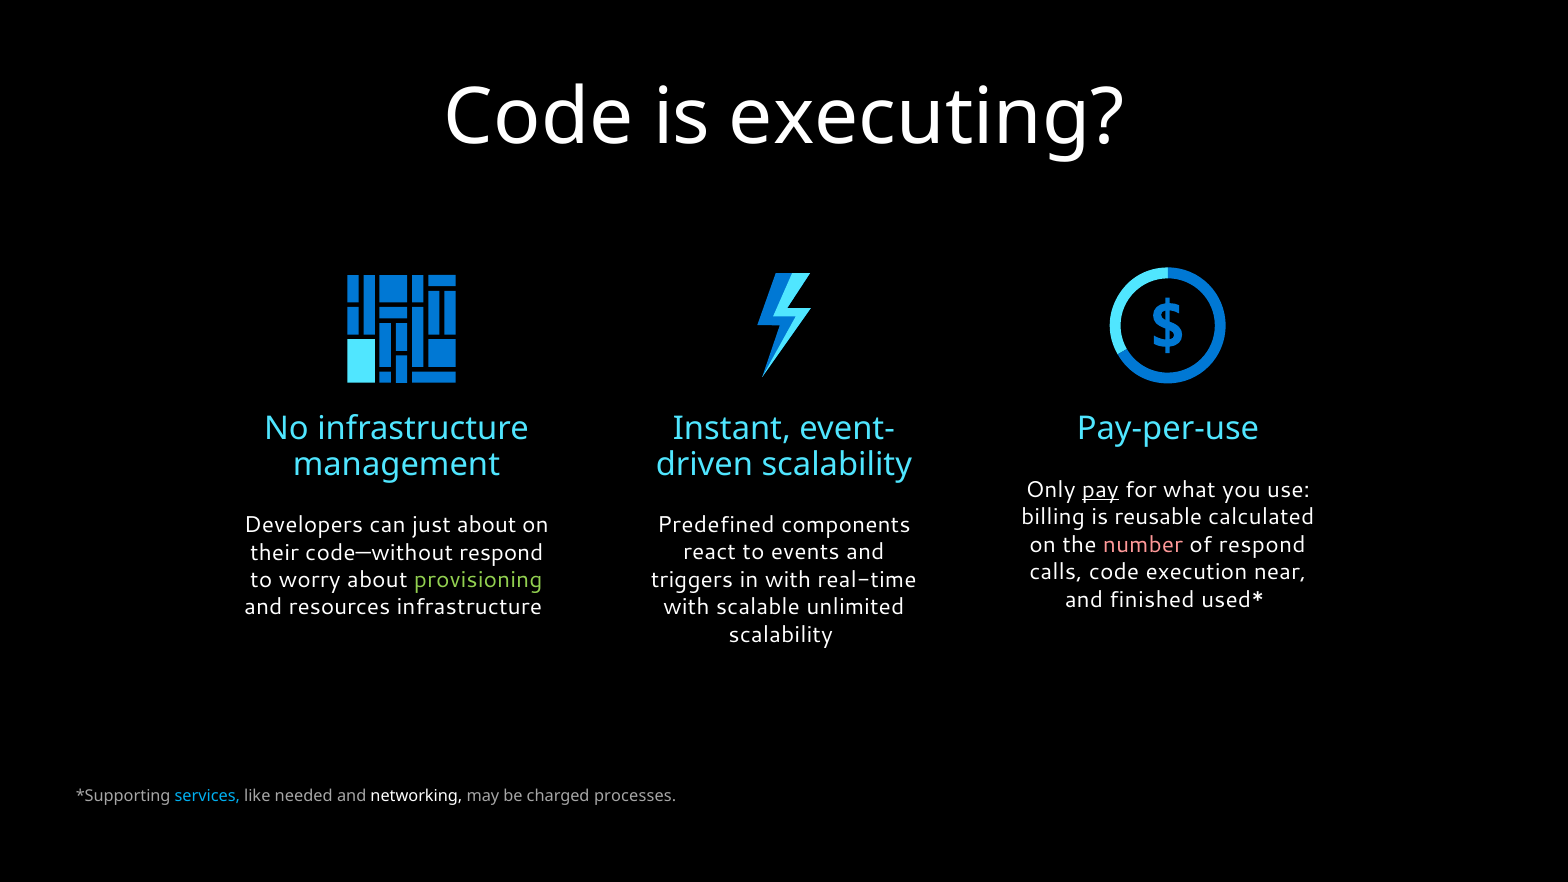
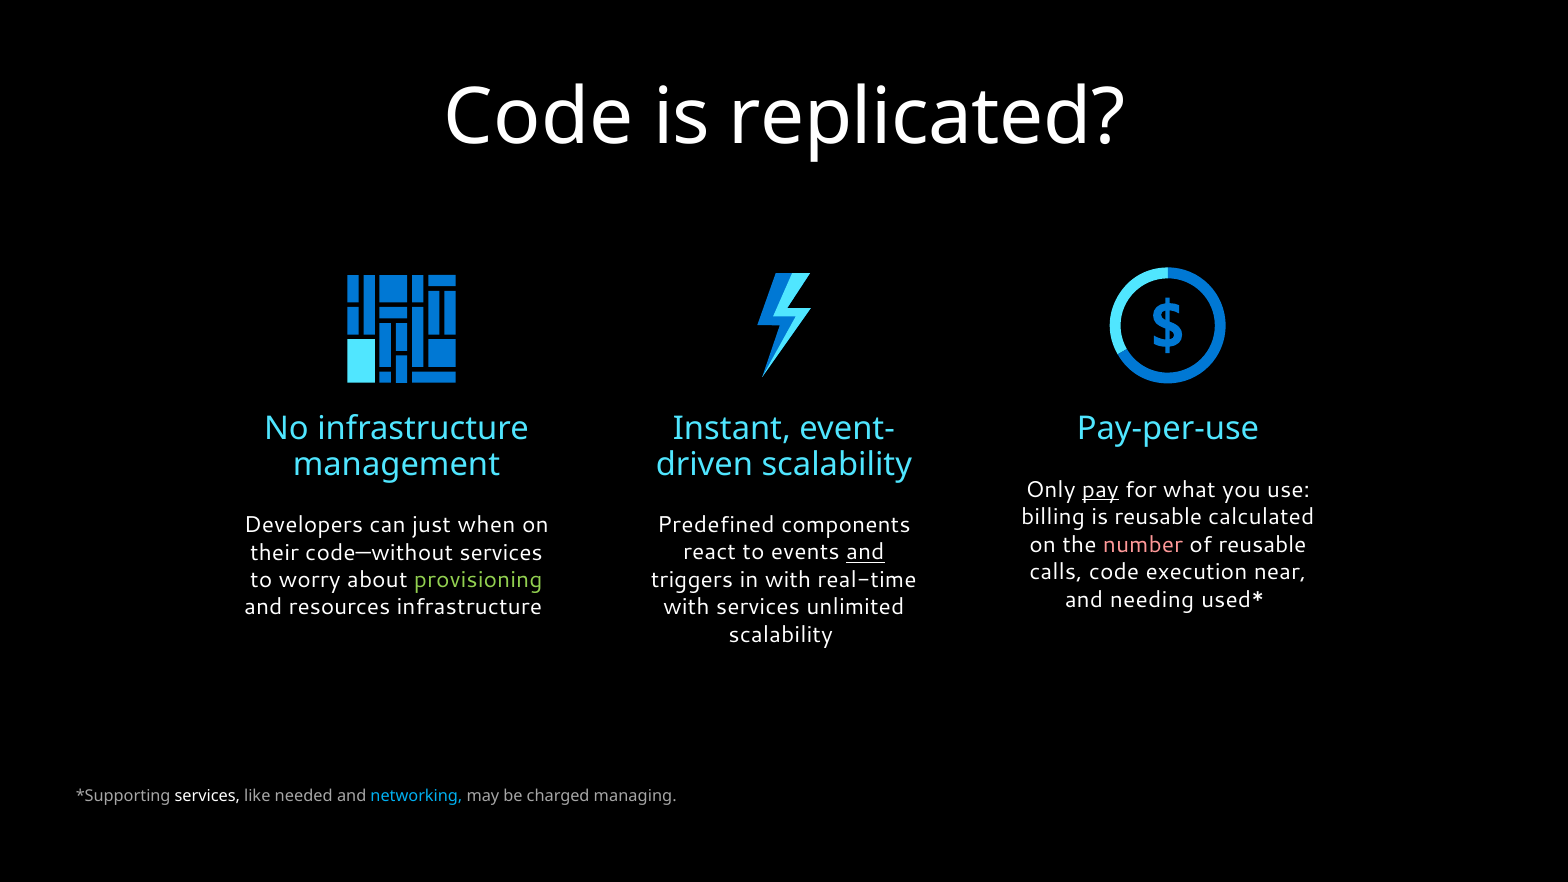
executing: executing -> replicated
just about: about -> when
of respond: respond -> reusable
and at (865, 552) underline: none -> present
code—without respond: respond -> services
finished: finished -> needing
with scalable: scalable -> services
services at (207, 796) colour: light blue -> white
networking colour: white -> light blue
processes: processes -> managing
